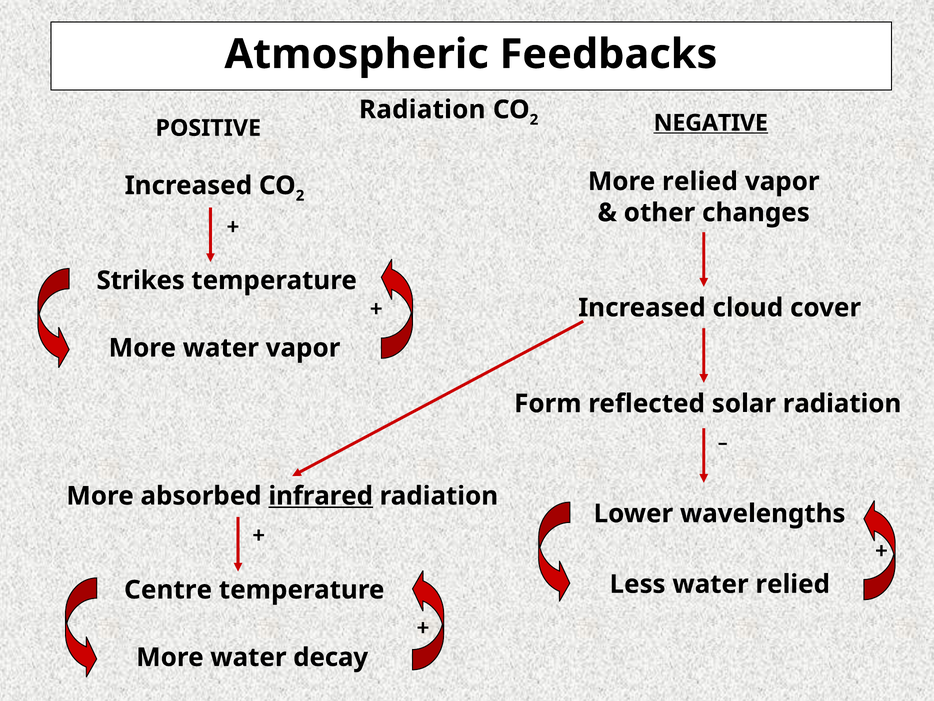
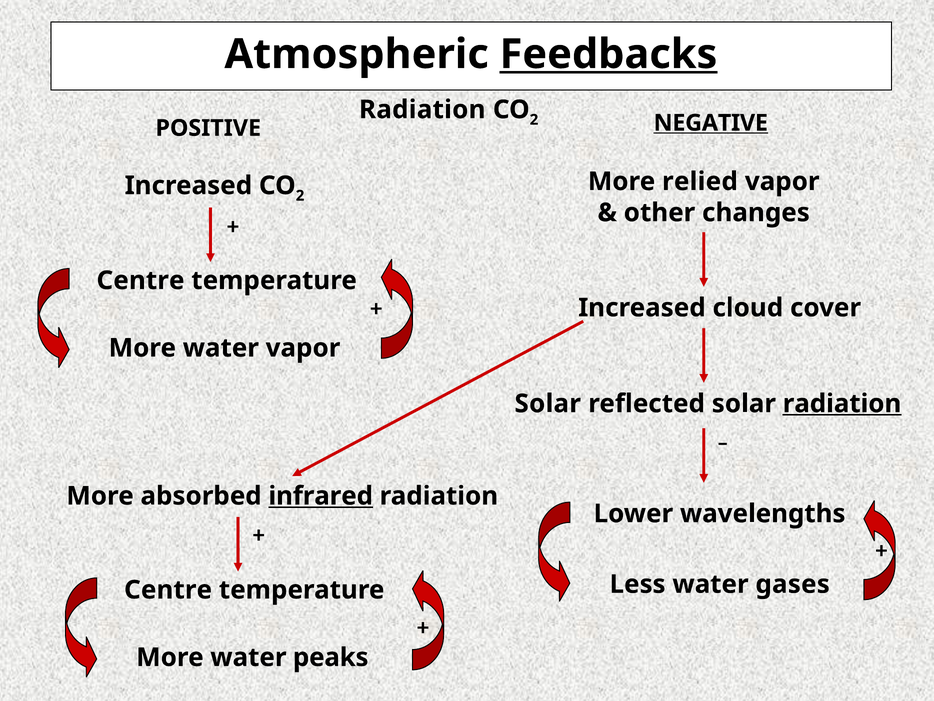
Feedbacks underline: none -> present
Strikes at (141, 280): Strikes -> Centre
Form at (548, 403): Form -> Solar
radiation at (842, 403) underline: none -> present
water relied: relied -> gases
decay: decay -> peaks
